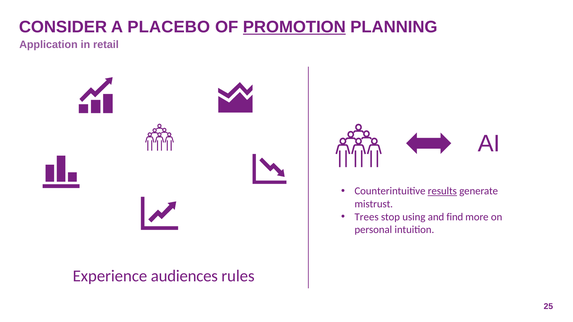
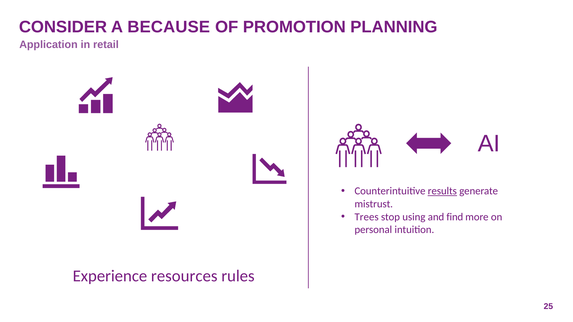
PLACEBO: PLACEBO -> BECAUSE
PROMOTION underline: present -> none
audiences: audiences -> resources
